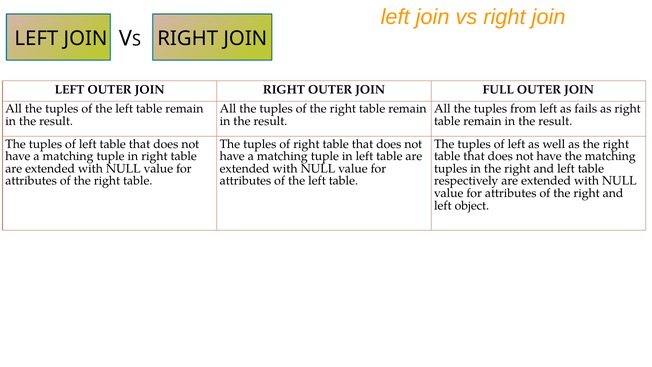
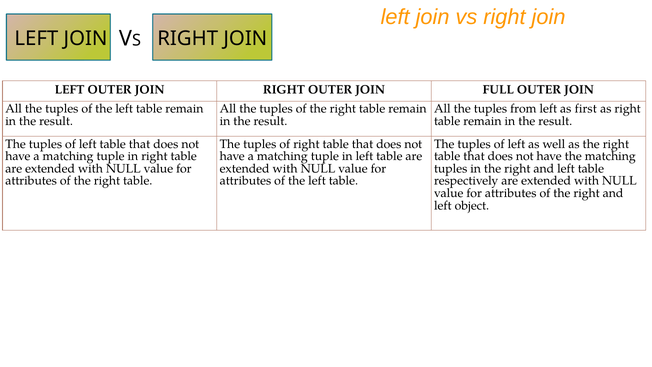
fails: fails -> first
